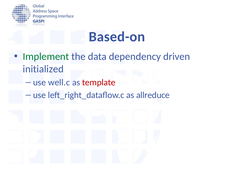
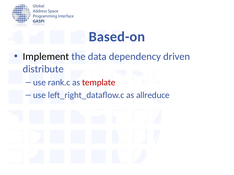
Implement colour: green -> black
initialized: initialized -> distribute
well.c: well.c -> rank.c
